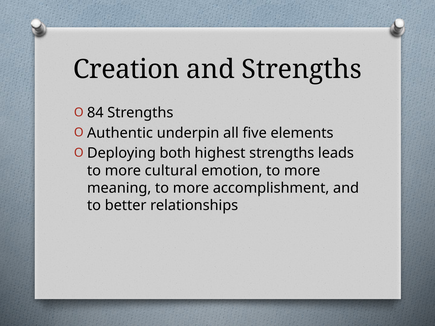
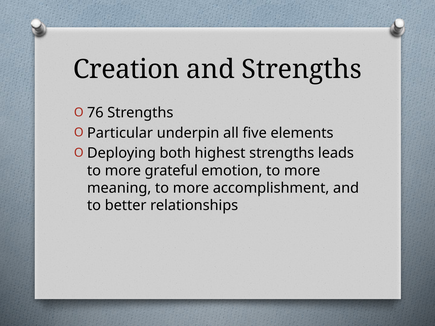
84: 84 -> 76
Authentic: Authentic -> Particular
cultural: cultural -> grateful
